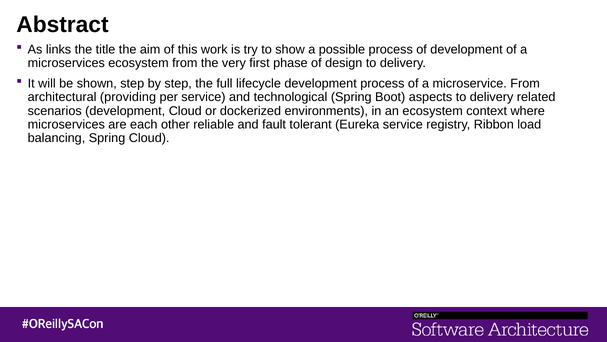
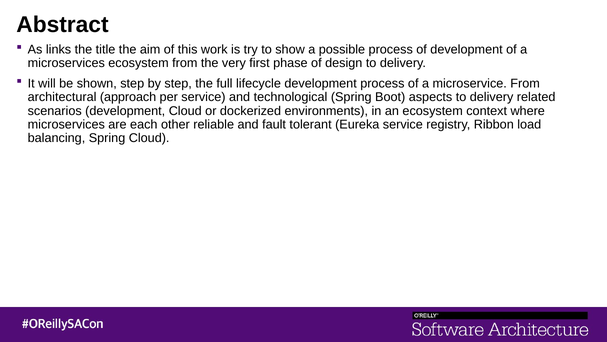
providing: providing -> approach
